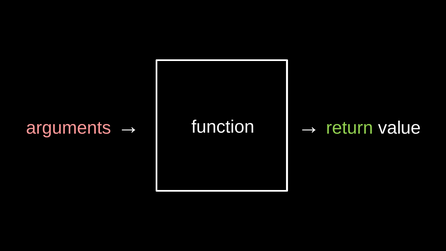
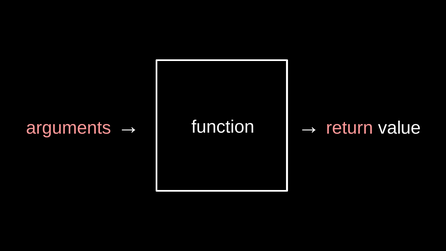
return colour: light green -> pink
